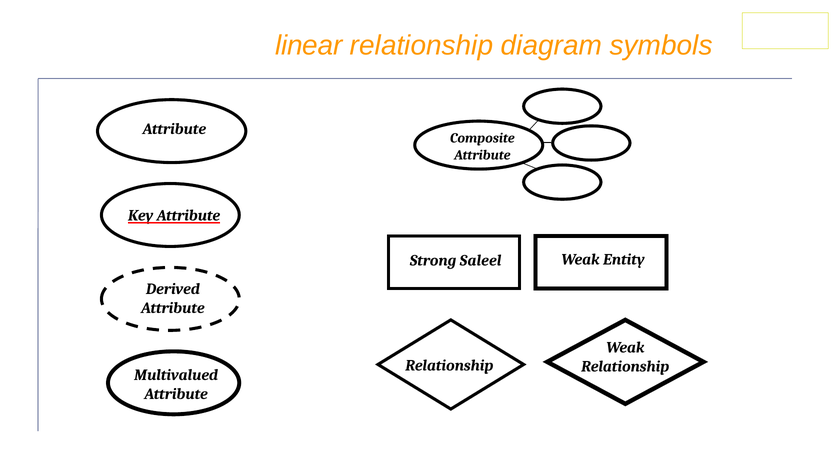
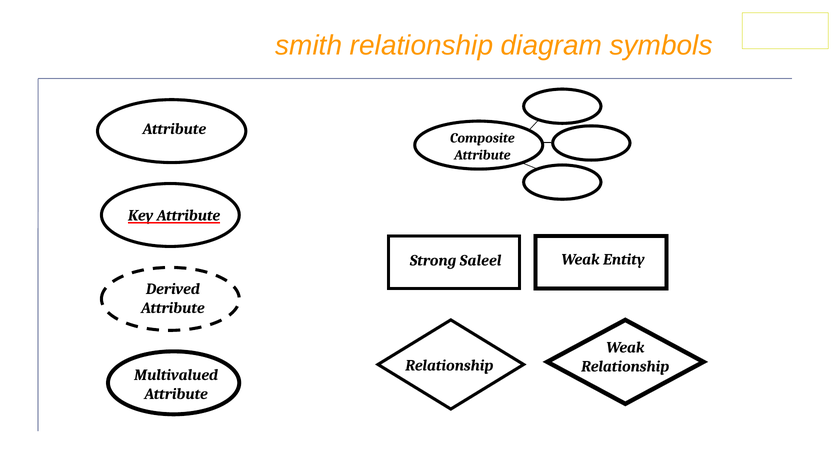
linear: linear -> smith
